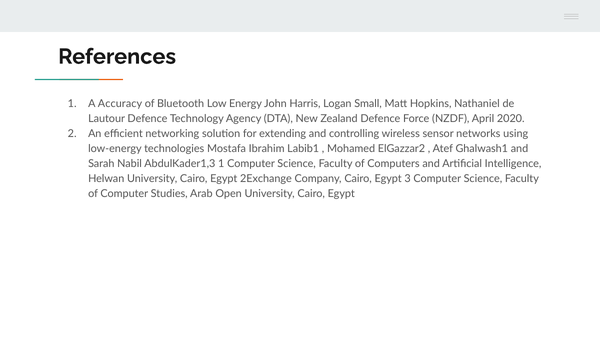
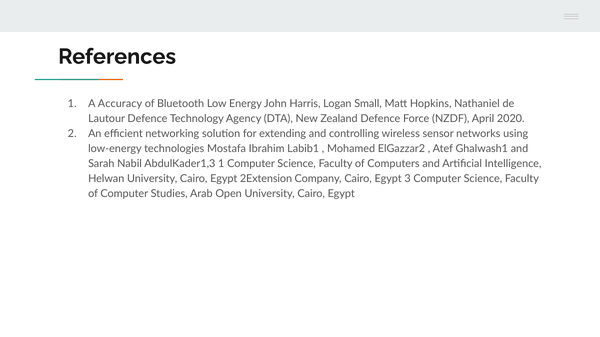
2Exchange: 2Exchange -> 2Extension
